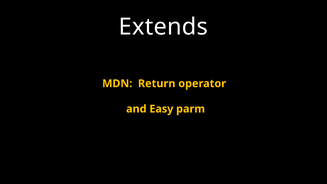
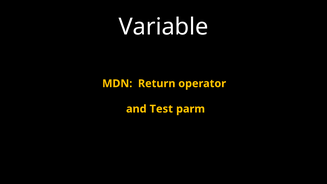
Extends: Extends -> Variable
Easy: Easy -> Test
